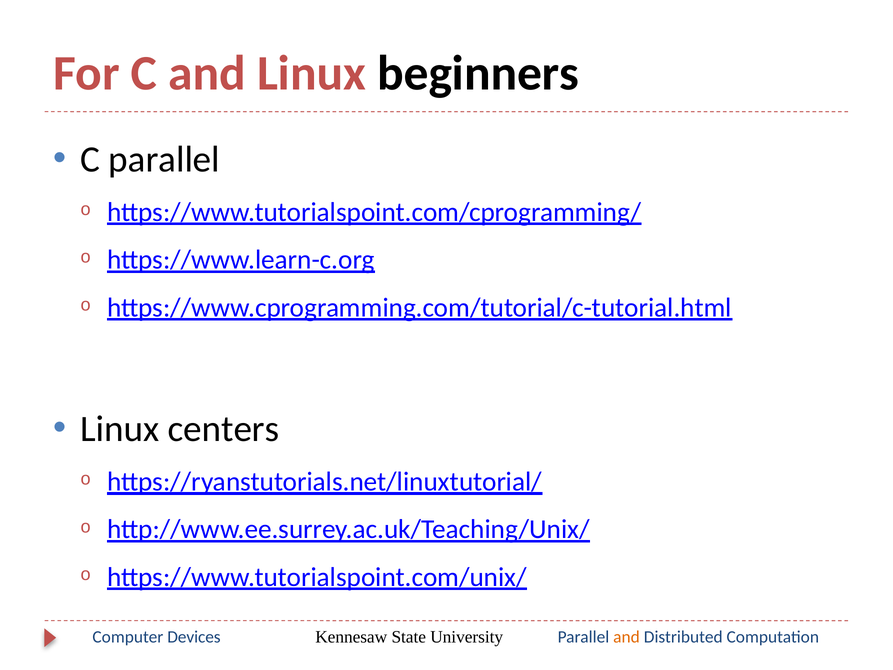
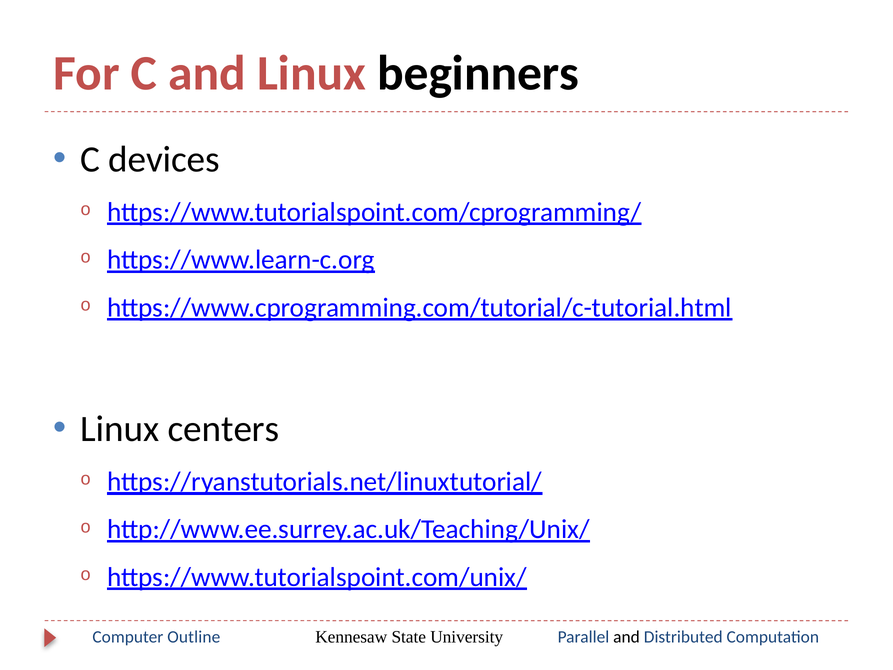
C parallel: parallel -> devices
Devices: Devices -> Outline
and at (626, 637) colour: orange -> black
